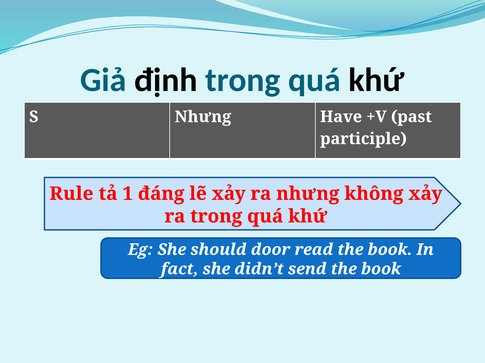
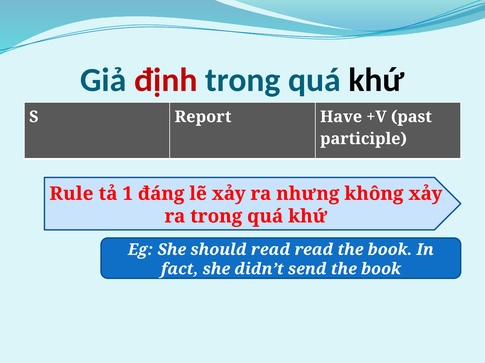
định colour: black -> red
S Nhưng: Nhưng -> Report
should door: door -> read
